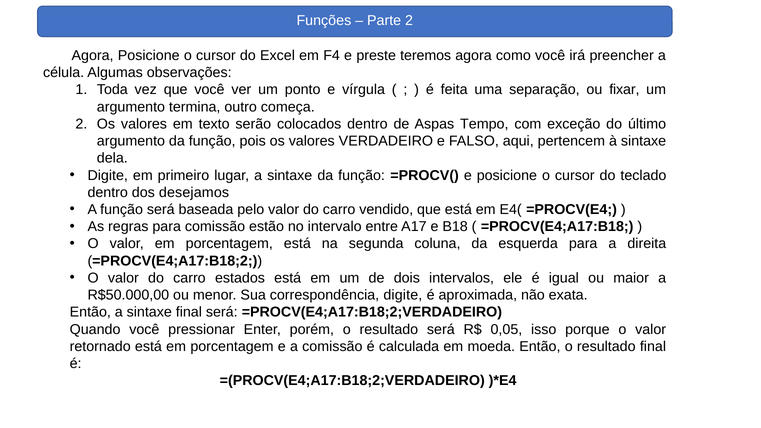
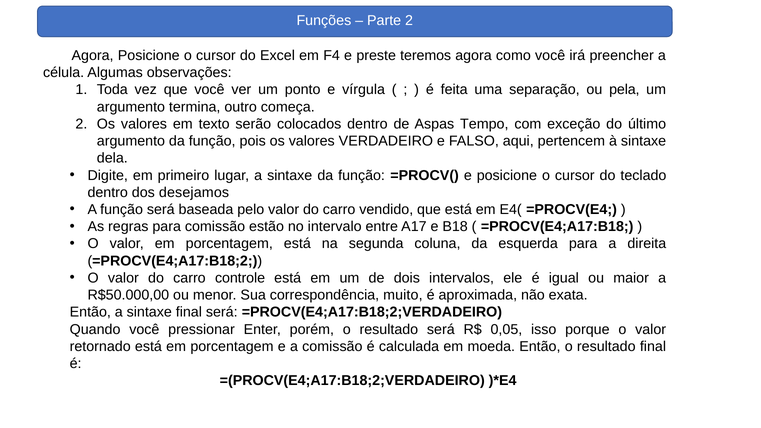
fixar: fixar -> pela
estados: estados -> controle
correspondência digite: digite -> muito
